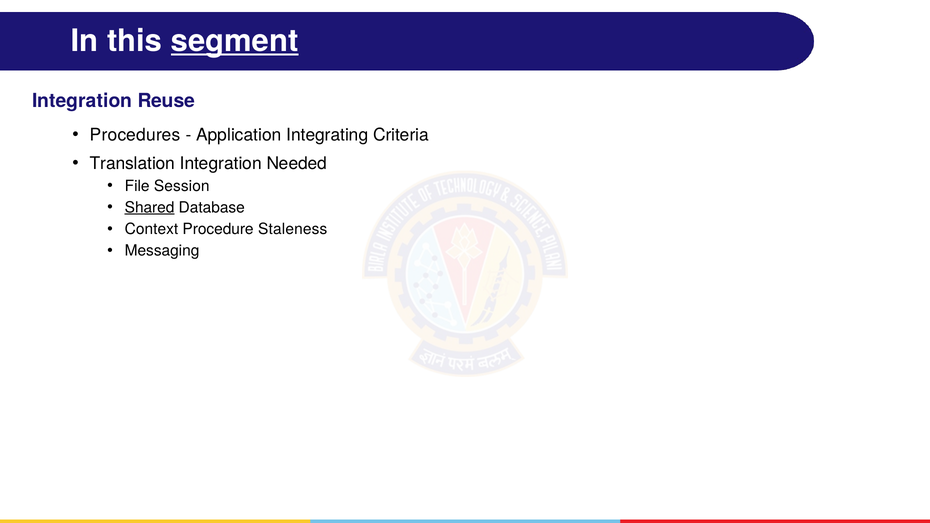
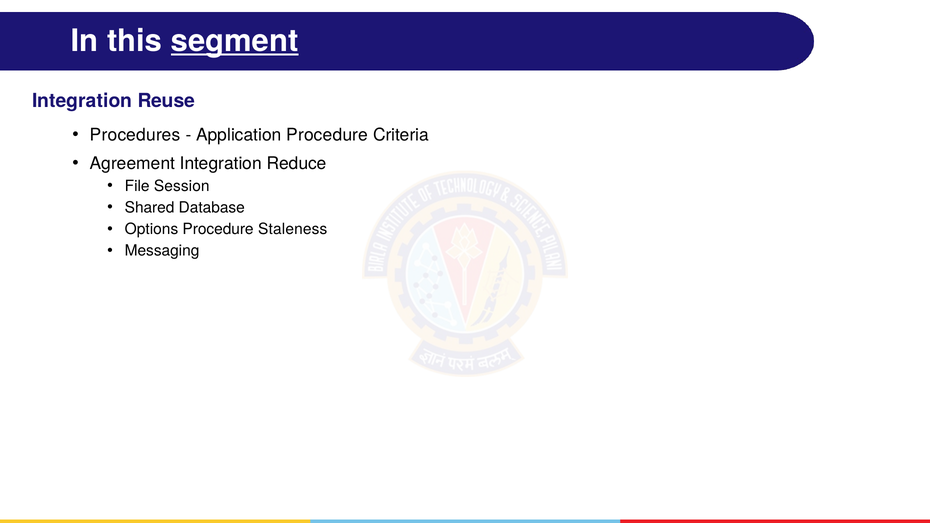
Application Integrating: Integrating -> Procedure
Translation: Translation -> Agreement
Needed: Needed -> Reduce
Shared underline: present -> none
Context: Context -> Options
